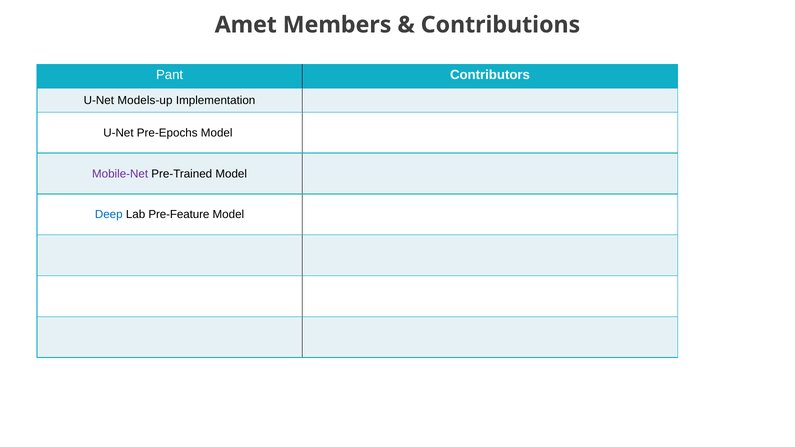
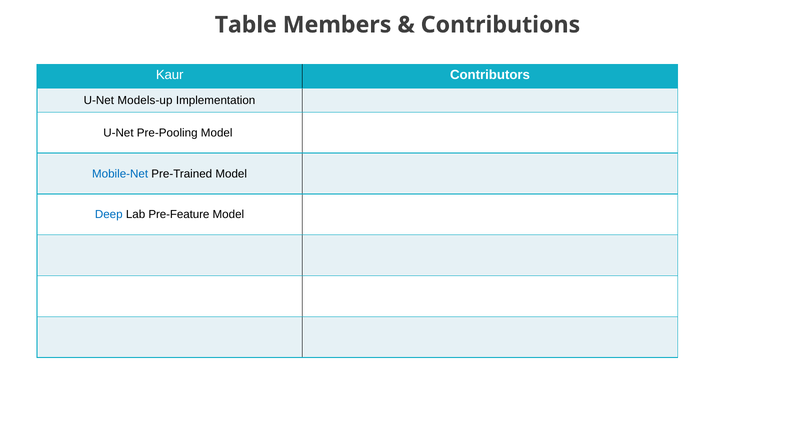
Amet: Amet -> Table
Pant: Pant -> Kaur
Pre-Epochs: Pre-Epochs -> Pre-Pooling
Mobile-Net colour: purple -> blue
